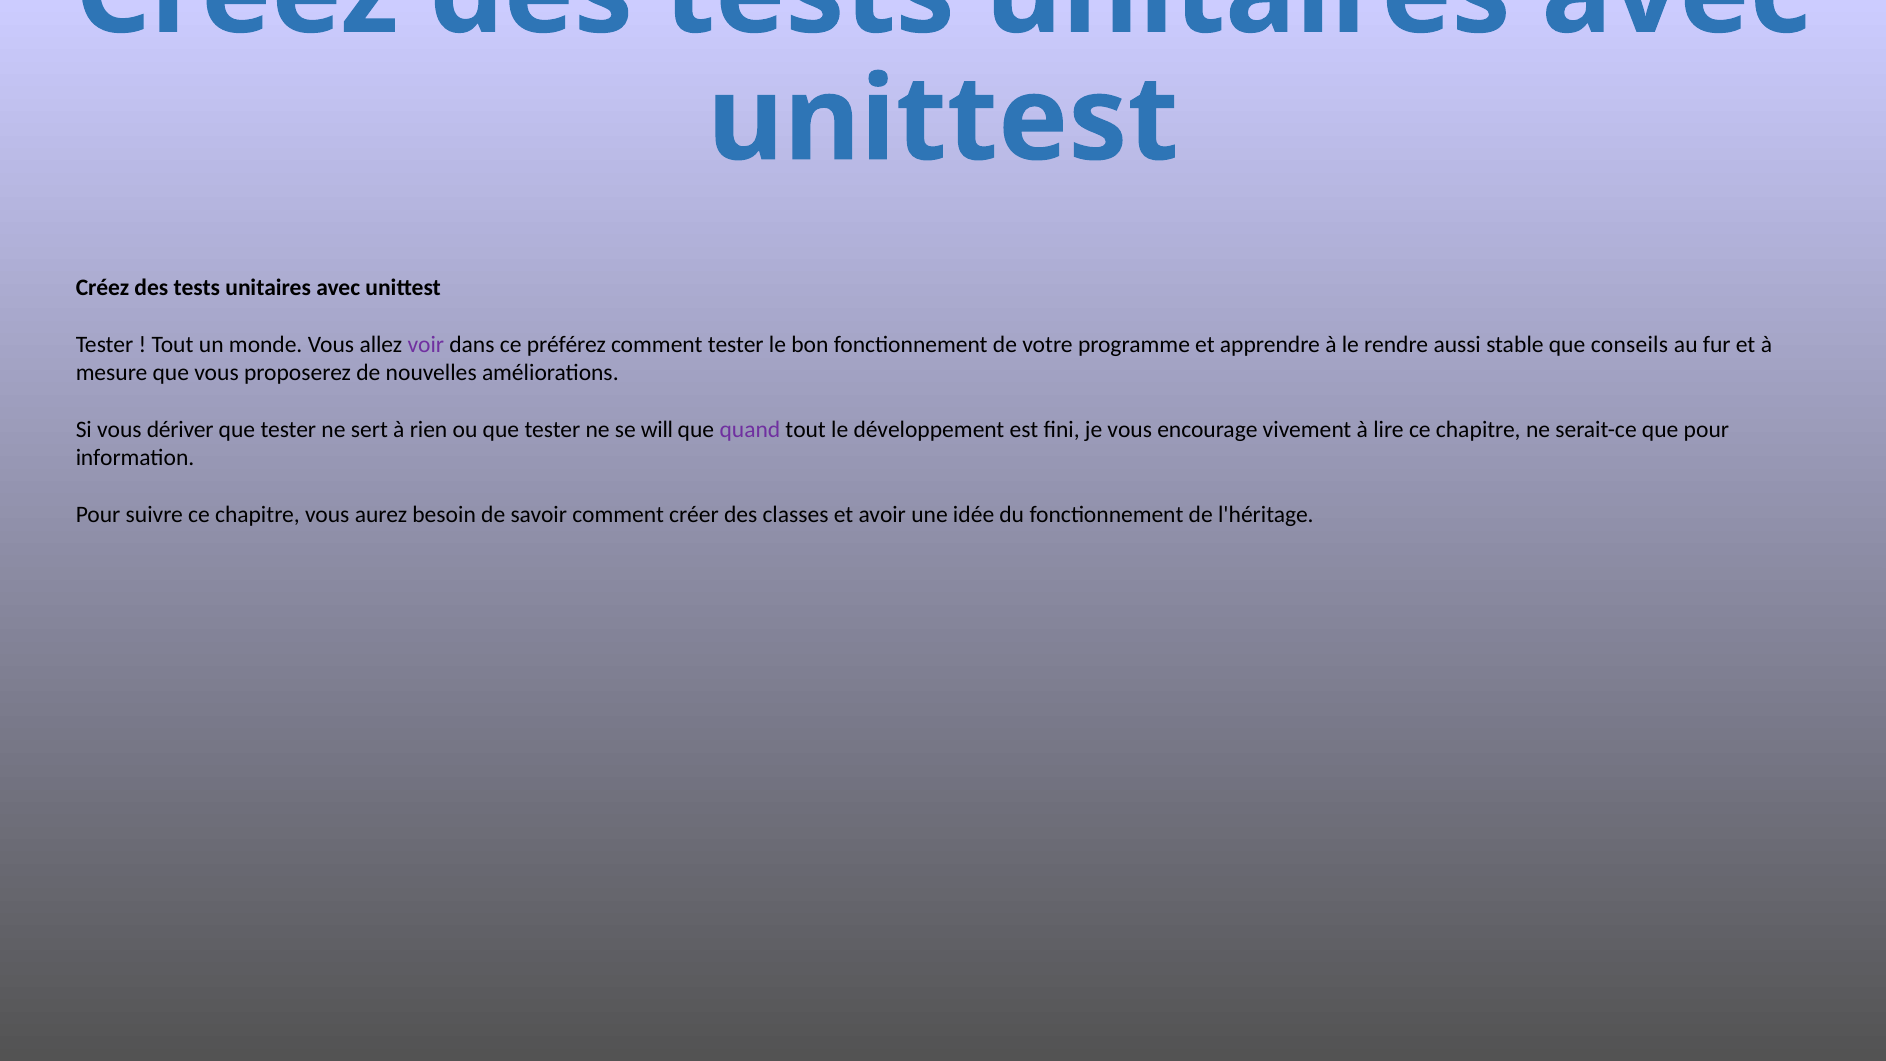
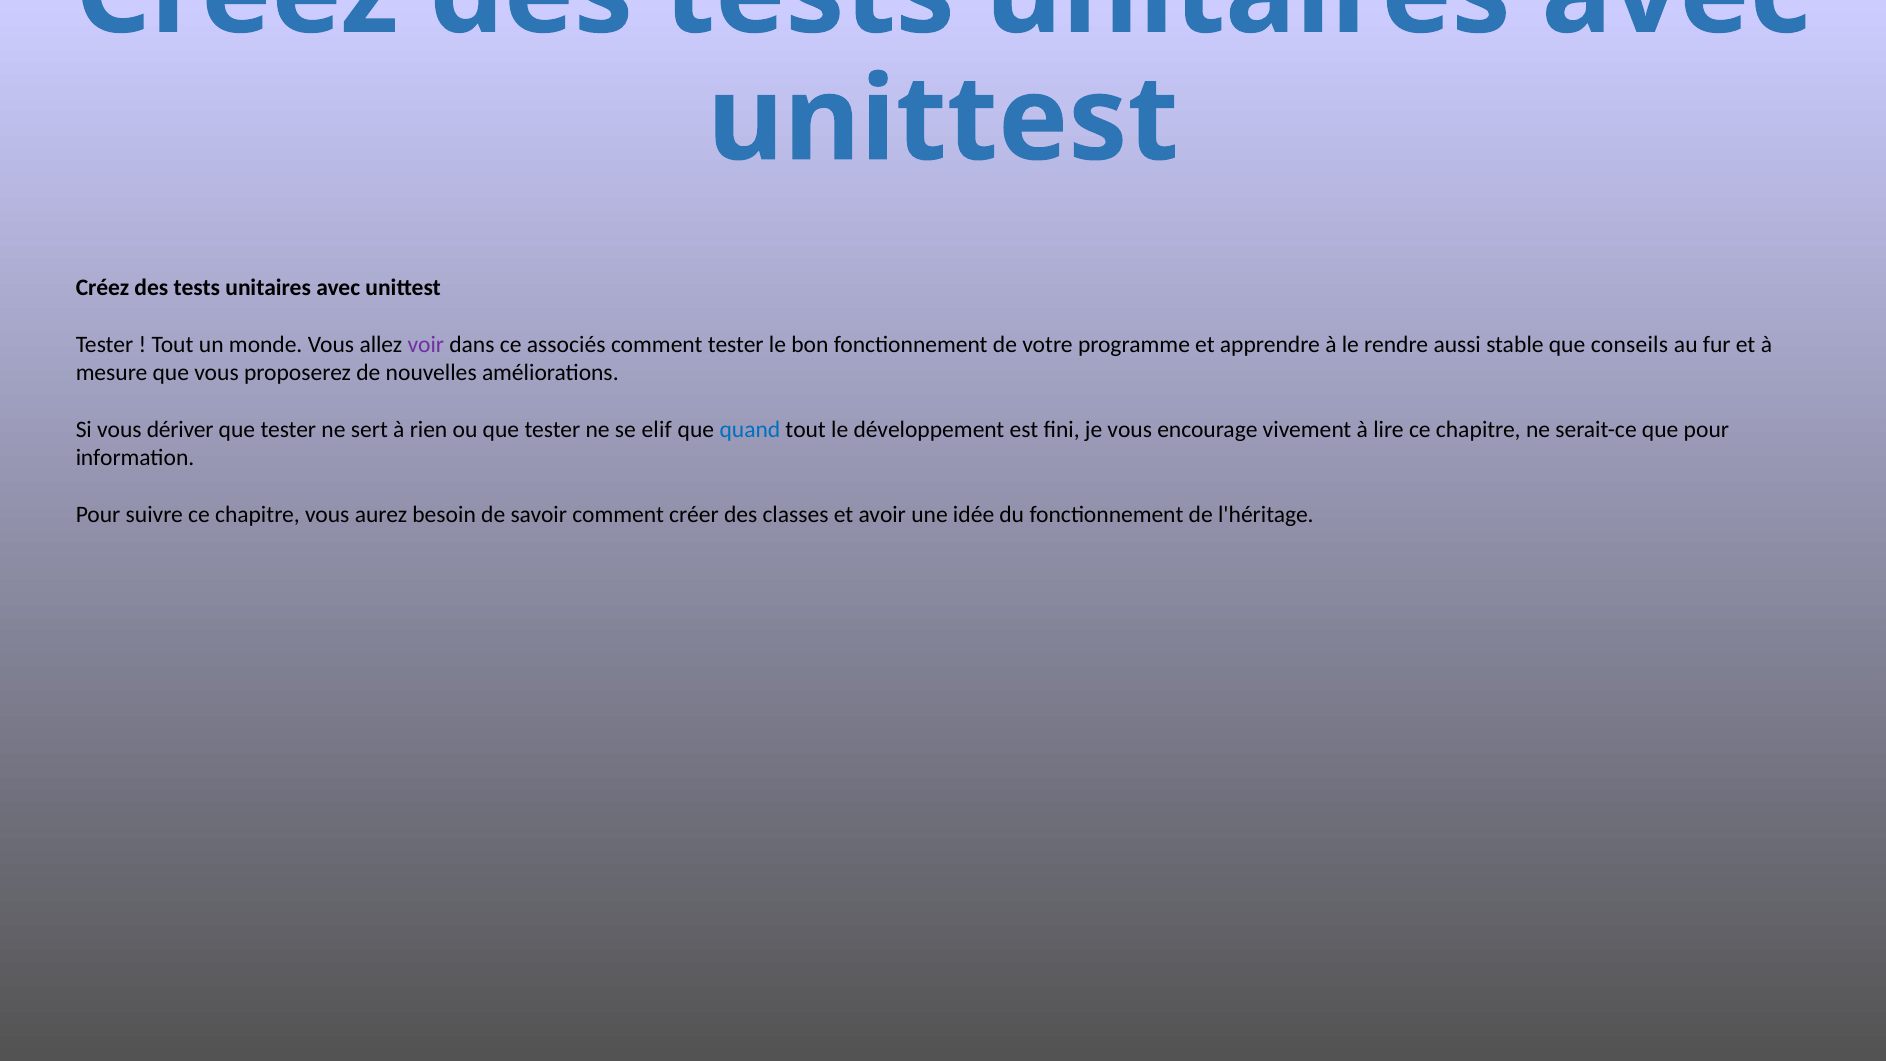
préférez: préférez -> associés
will: will -> elif
quand colour: purple -> blue
